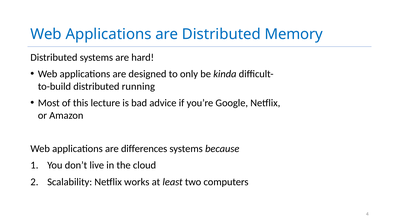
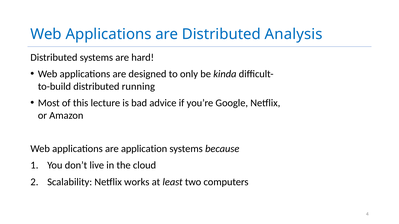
Memory: Memory -> Analysis
differences: differences -> application
